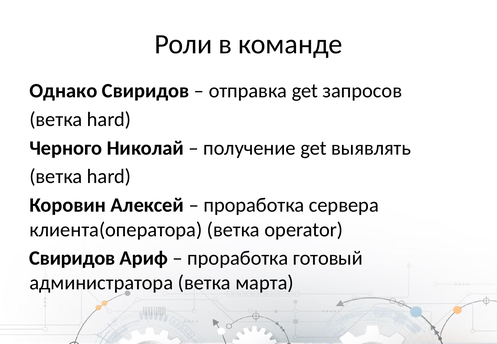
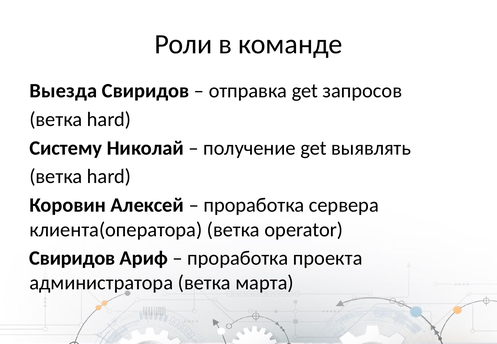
Однако: Однако -> Выезда
Черного: Черного -> Систему
готовый: готовый -> проекта
